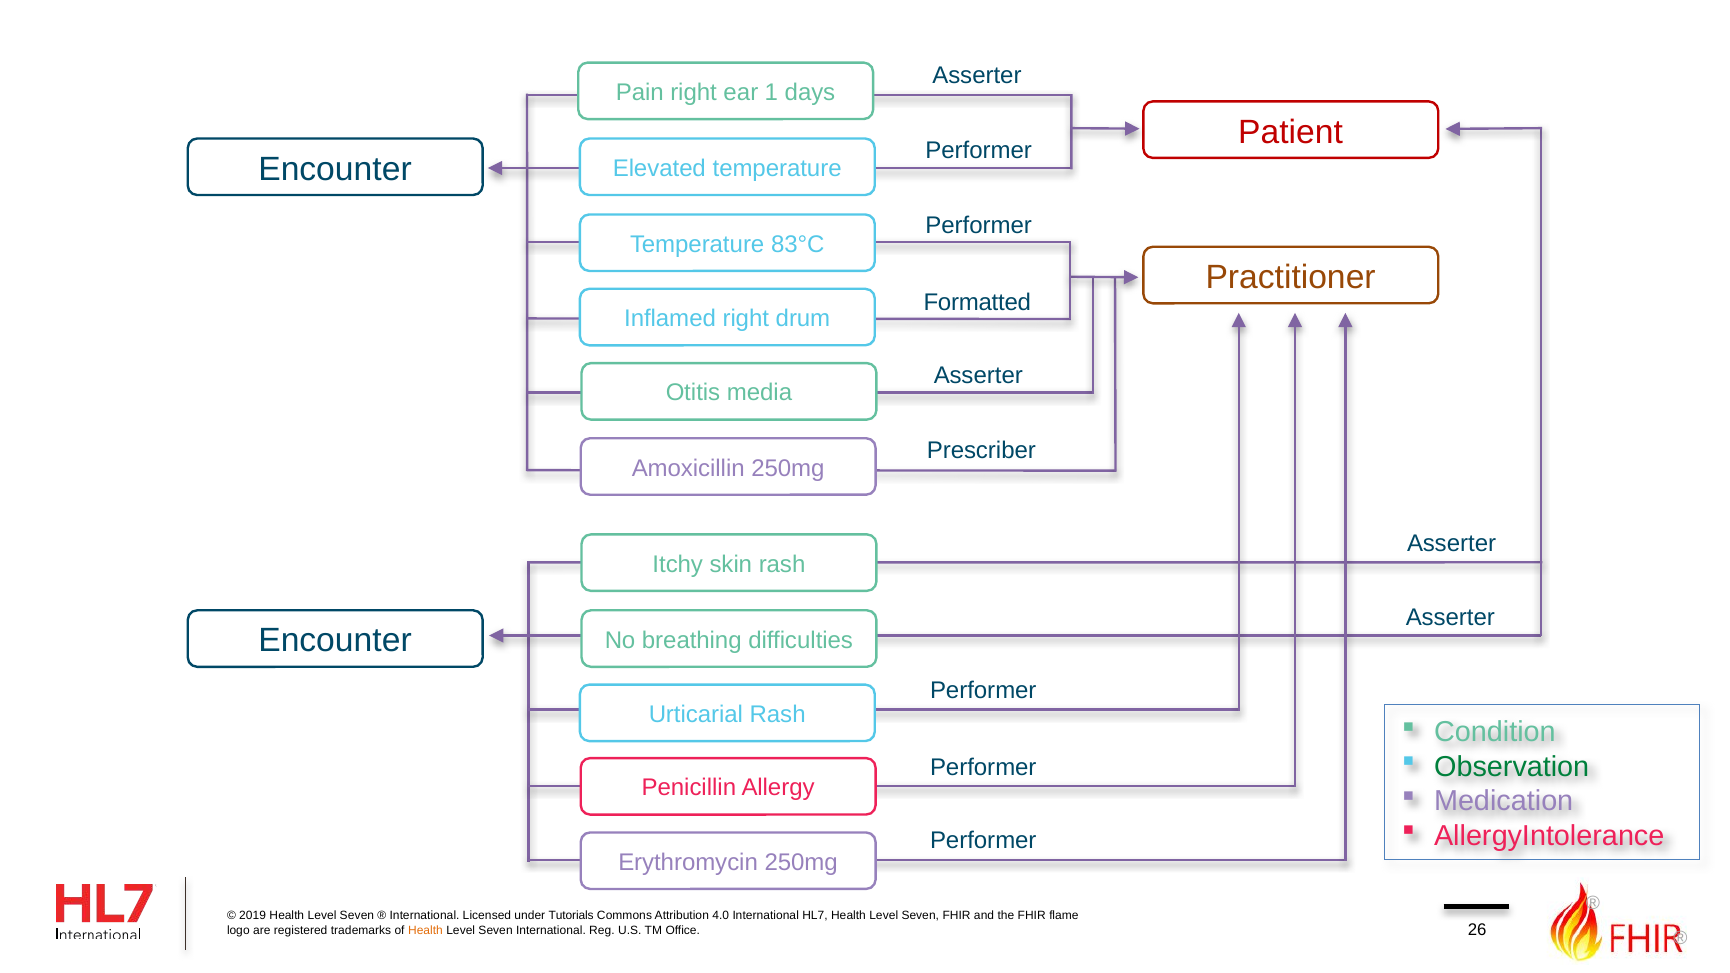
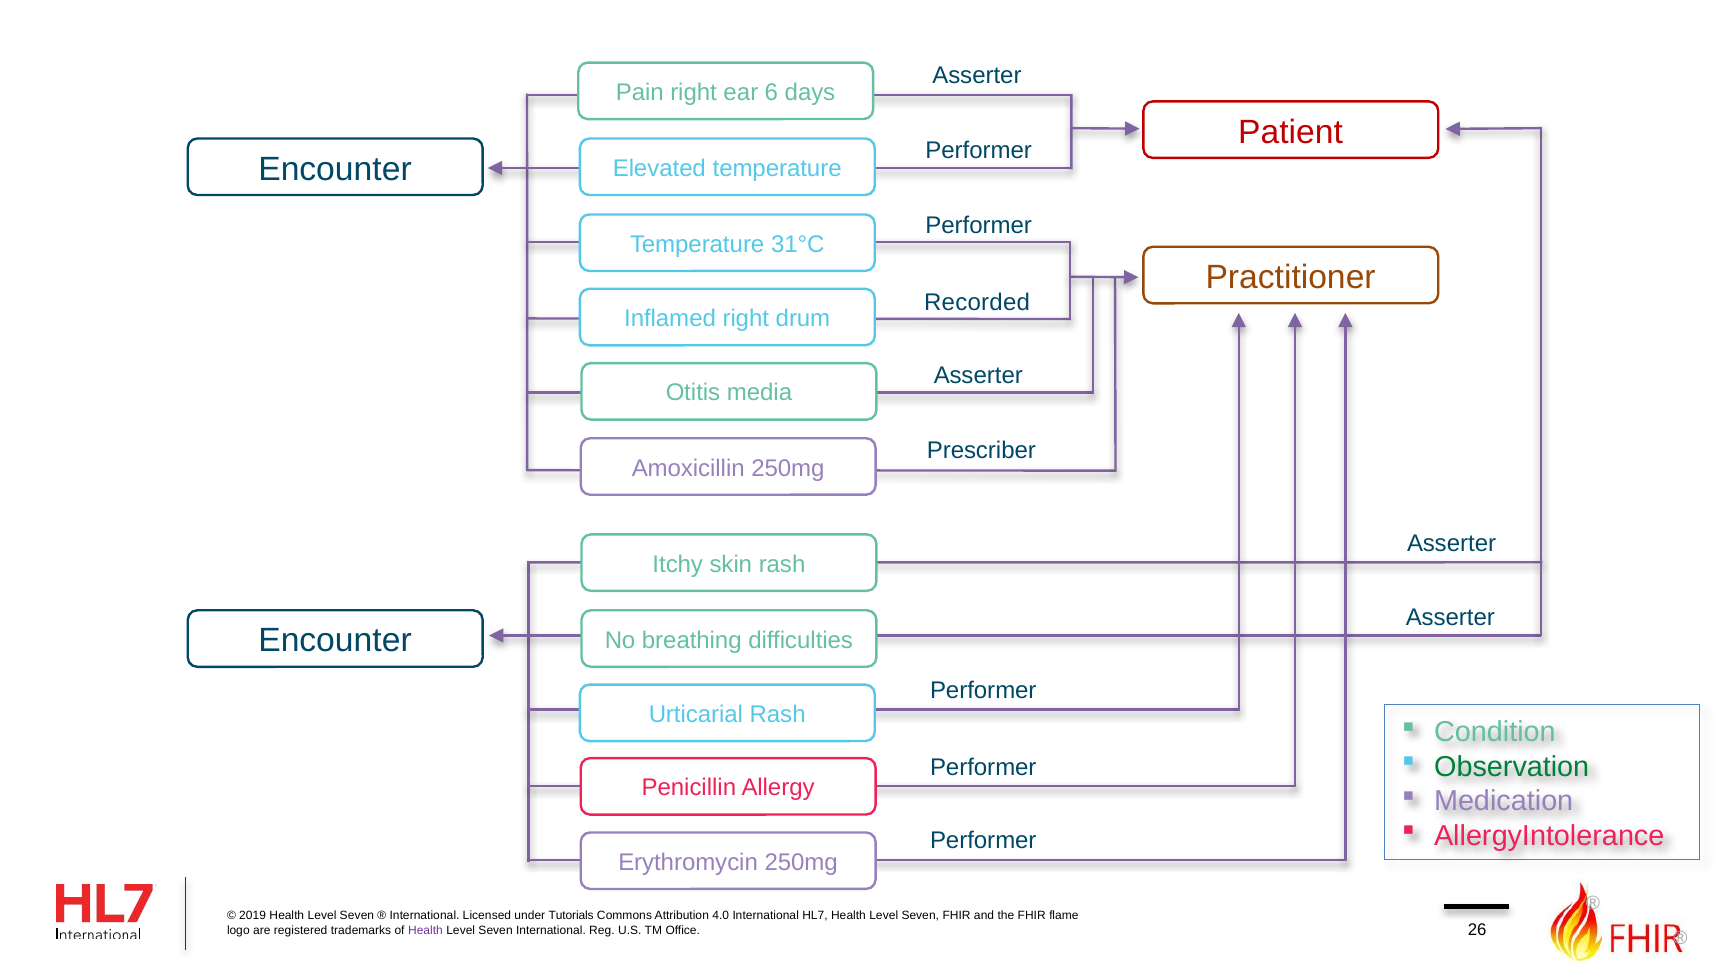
1: 1 -> 6
83°C: 83°C -> 31°C
Formatted: Formatted -> Recorded
Health at (425, 930) colour: orange -> purple
